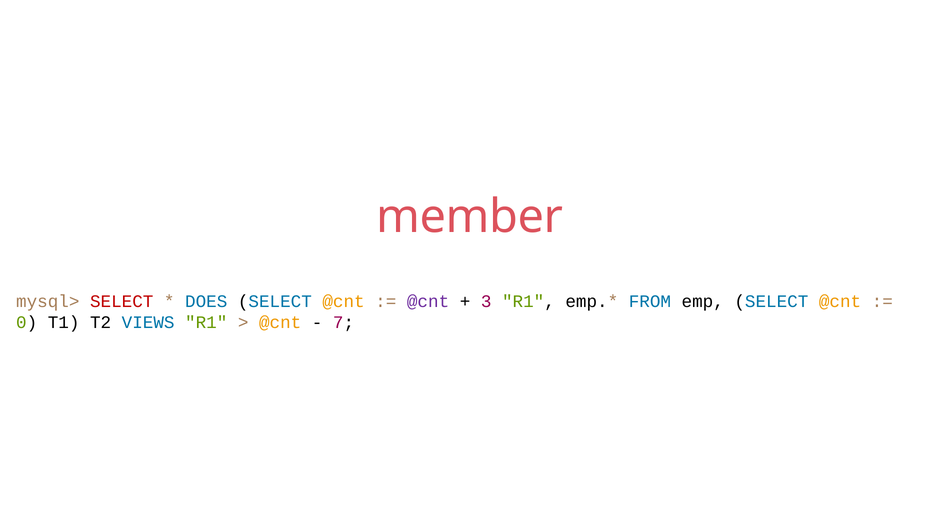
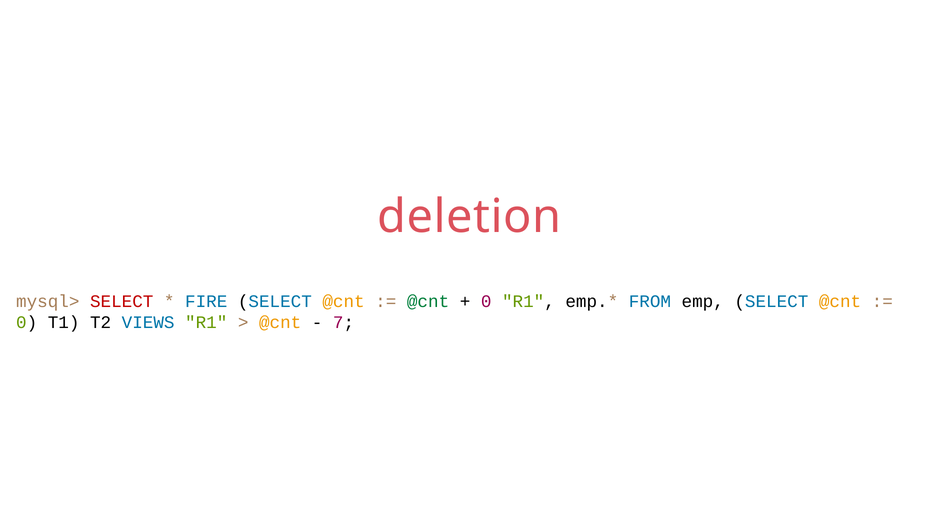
member: member -> deletion
DOES: DOES -> FIRE
@cnt at (428, 302) colour: purple -> green
3 at (486, 302): 3 -> 0
